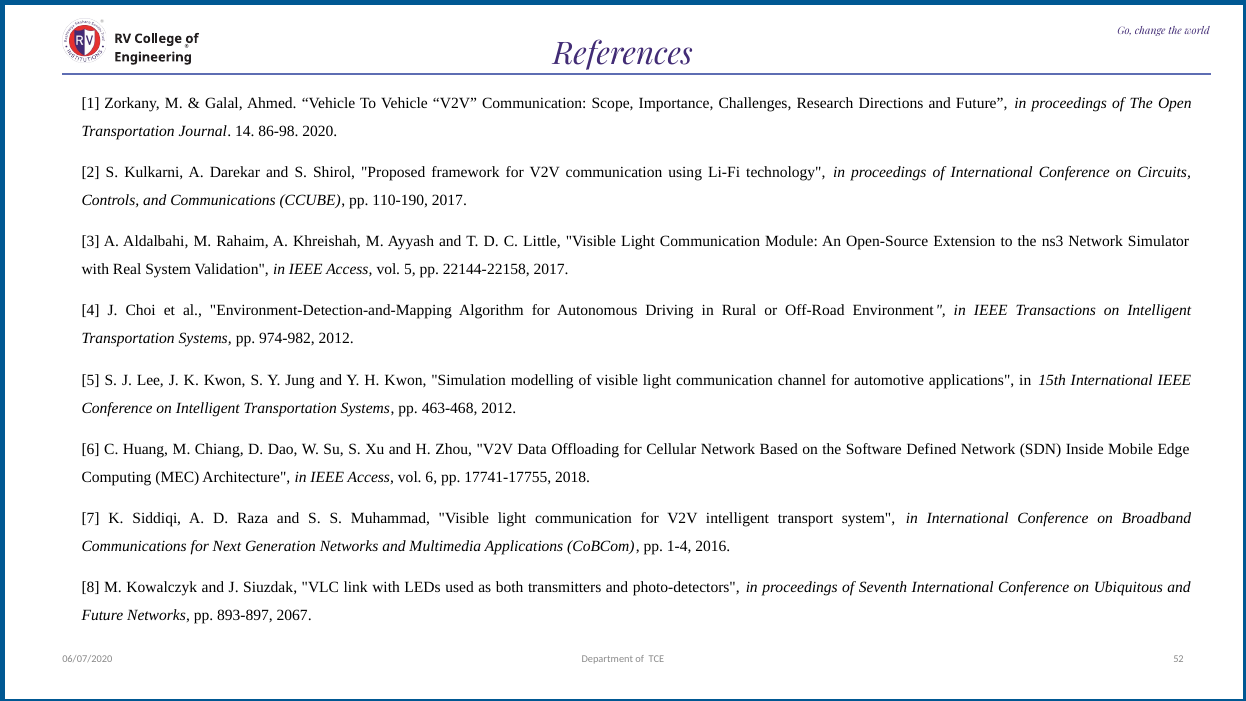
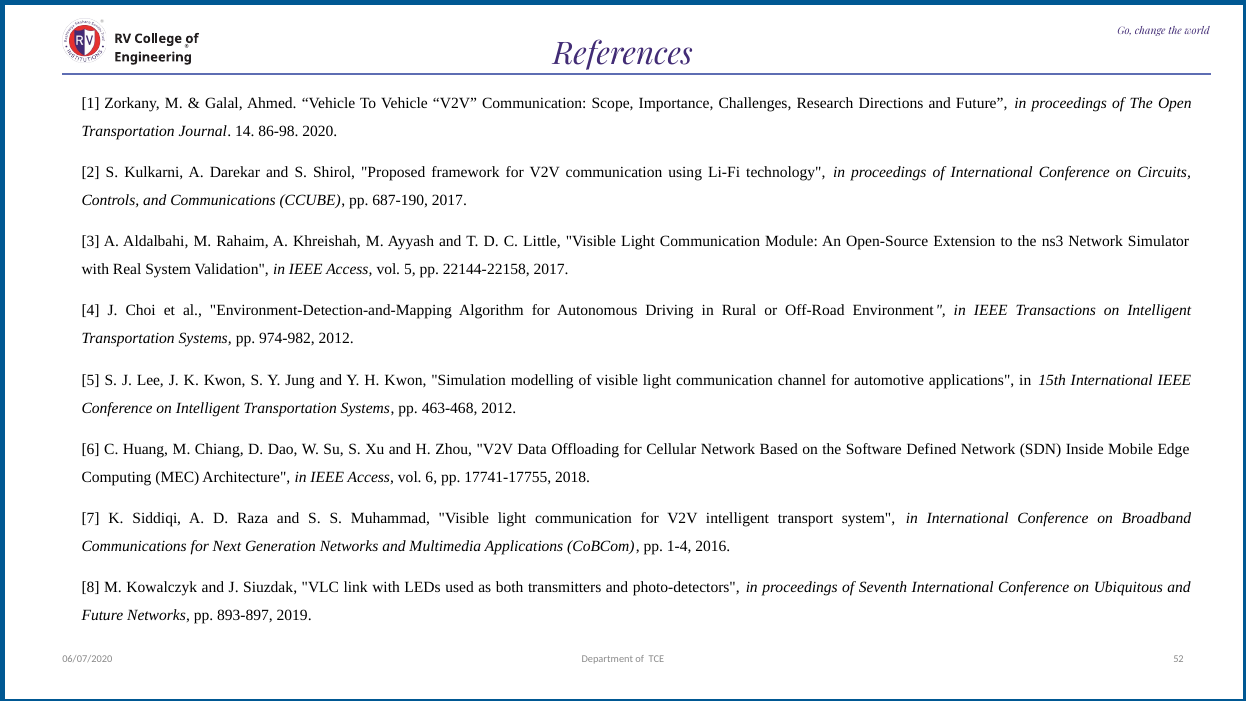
110-190: 110-190 -> 687-190
2067: 2067 -> 2019
